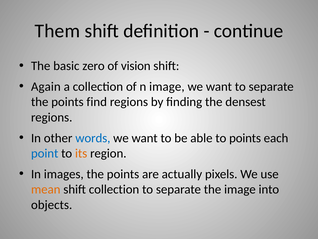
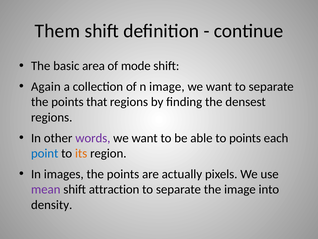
zero: zero -> area
vision: vision -> mode
find: find -> that
words colour: blue -> purple
mean colour: orange -> purple
shift collection: collection -> attraction
objects: objects -> density
